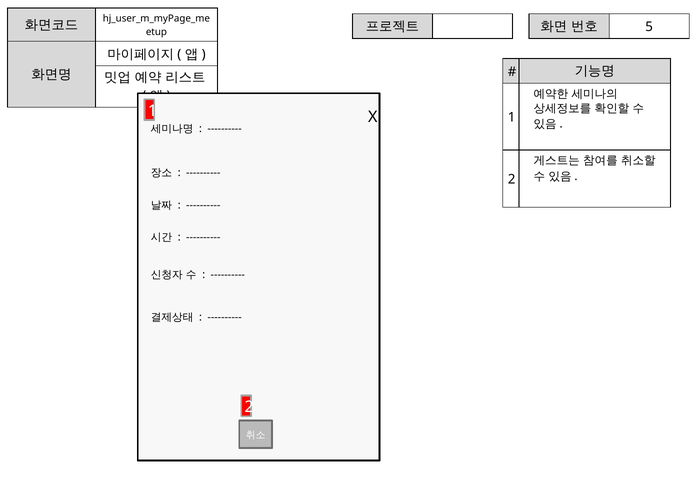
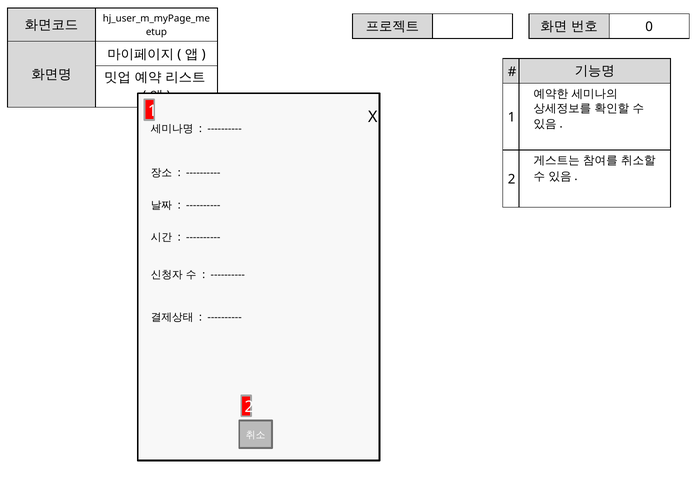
5: 5 -> 0
